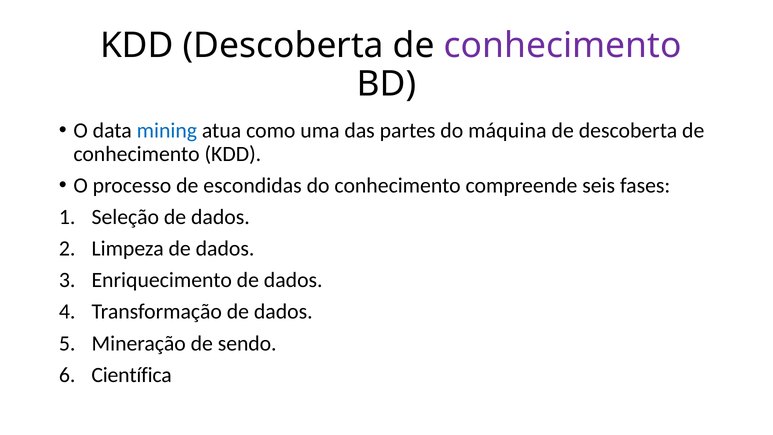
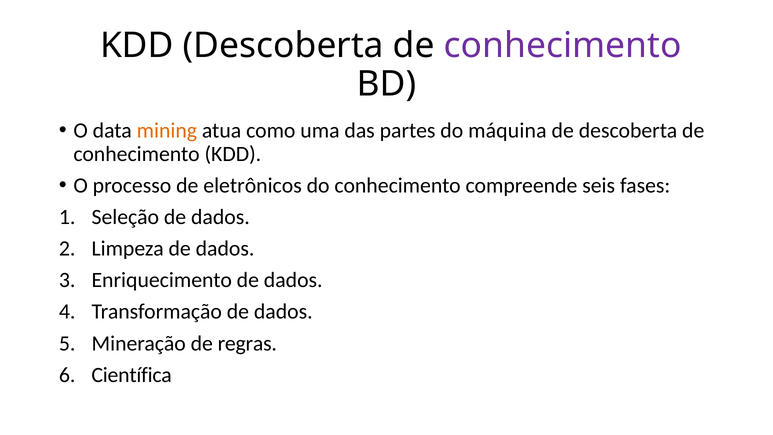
mining colour: blue -> orange
escondidas: escondidas -> eletrônicos
sendo: sendo -> regras
